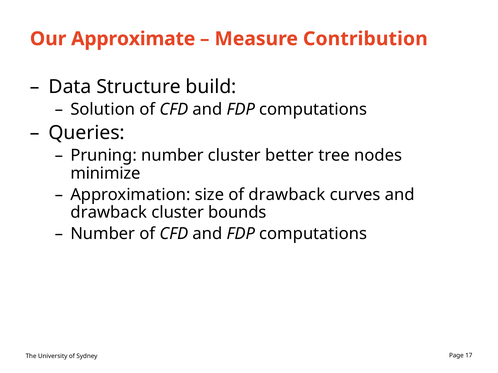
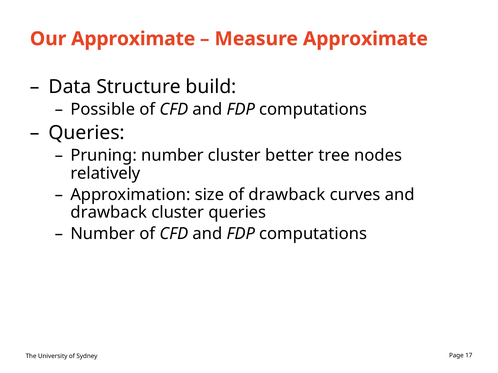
Measure Contribution: Contribution -> Approximate
Solution: Solution -> Possible
minimize: minimize -> relatively
cluster bounds: bounds -> queries
